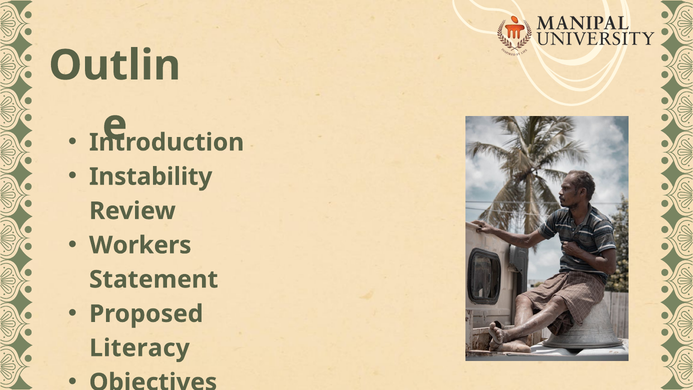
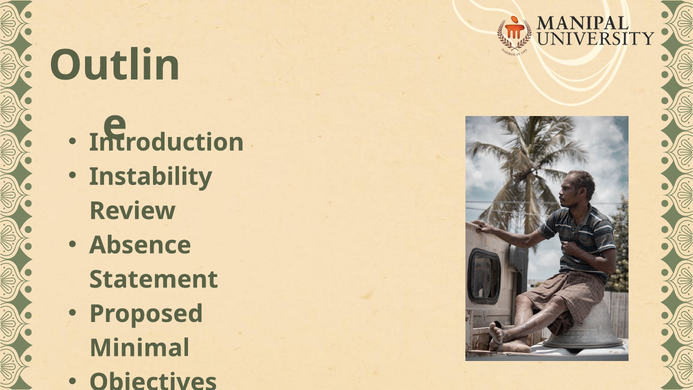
Workers: Workers -> Absence
Literacy: Literacy -> Minimal
